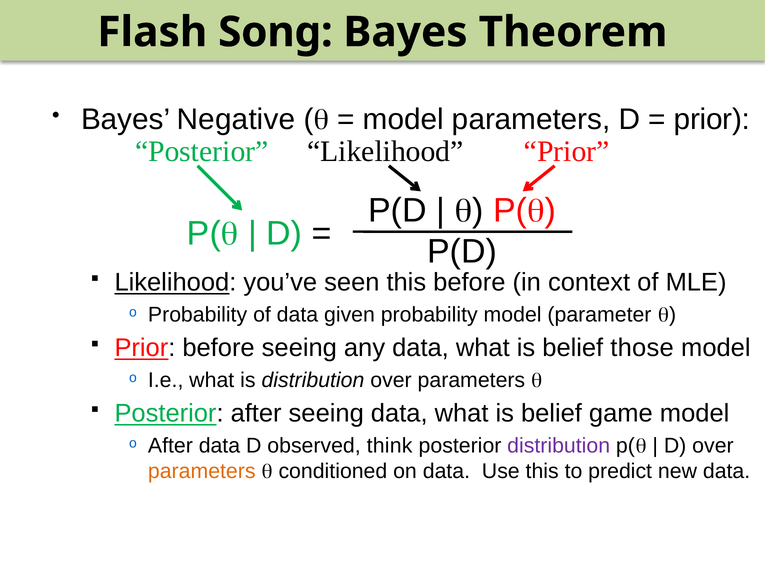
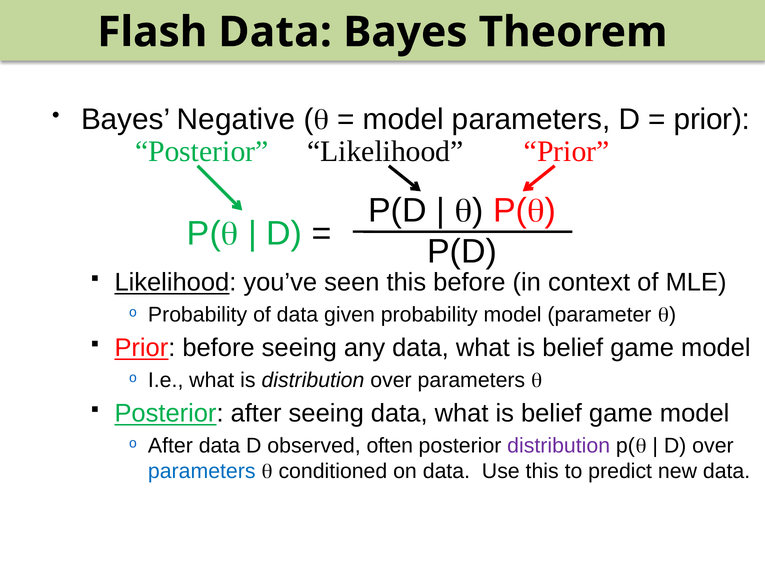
Flash Song: Song -> Data
those at (642, 348): those -> game
think: think -> often
parameters at (202, 471) colour: orange -> blue
